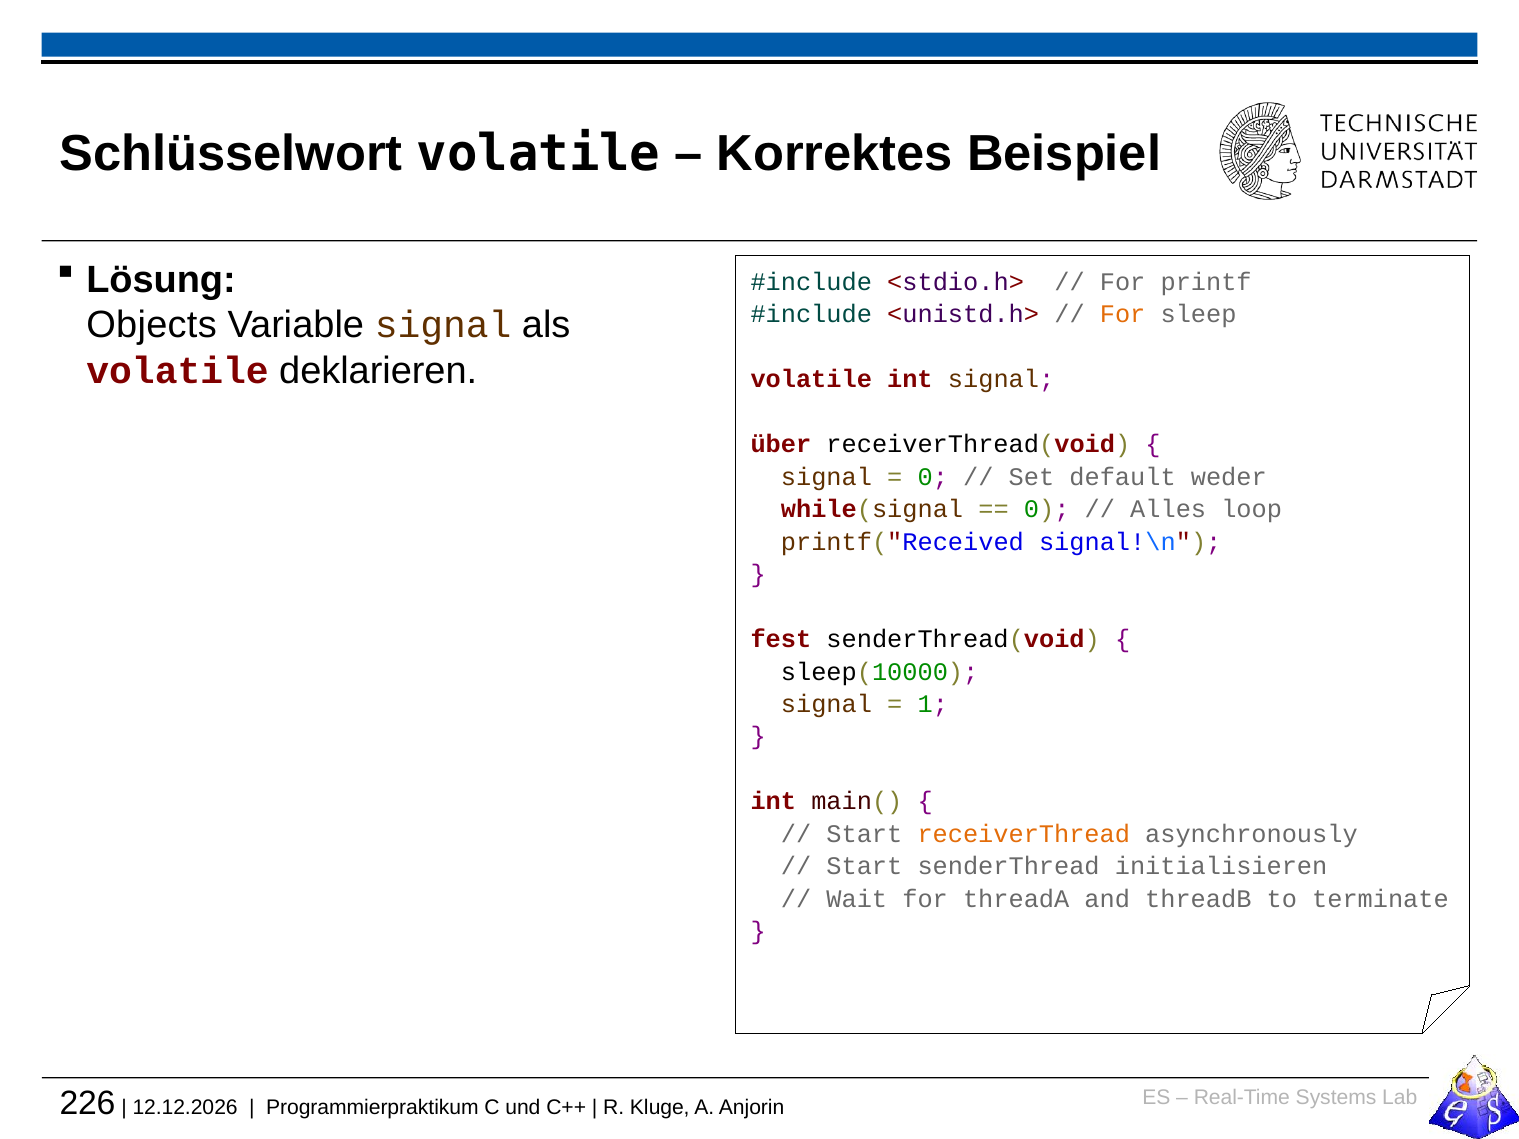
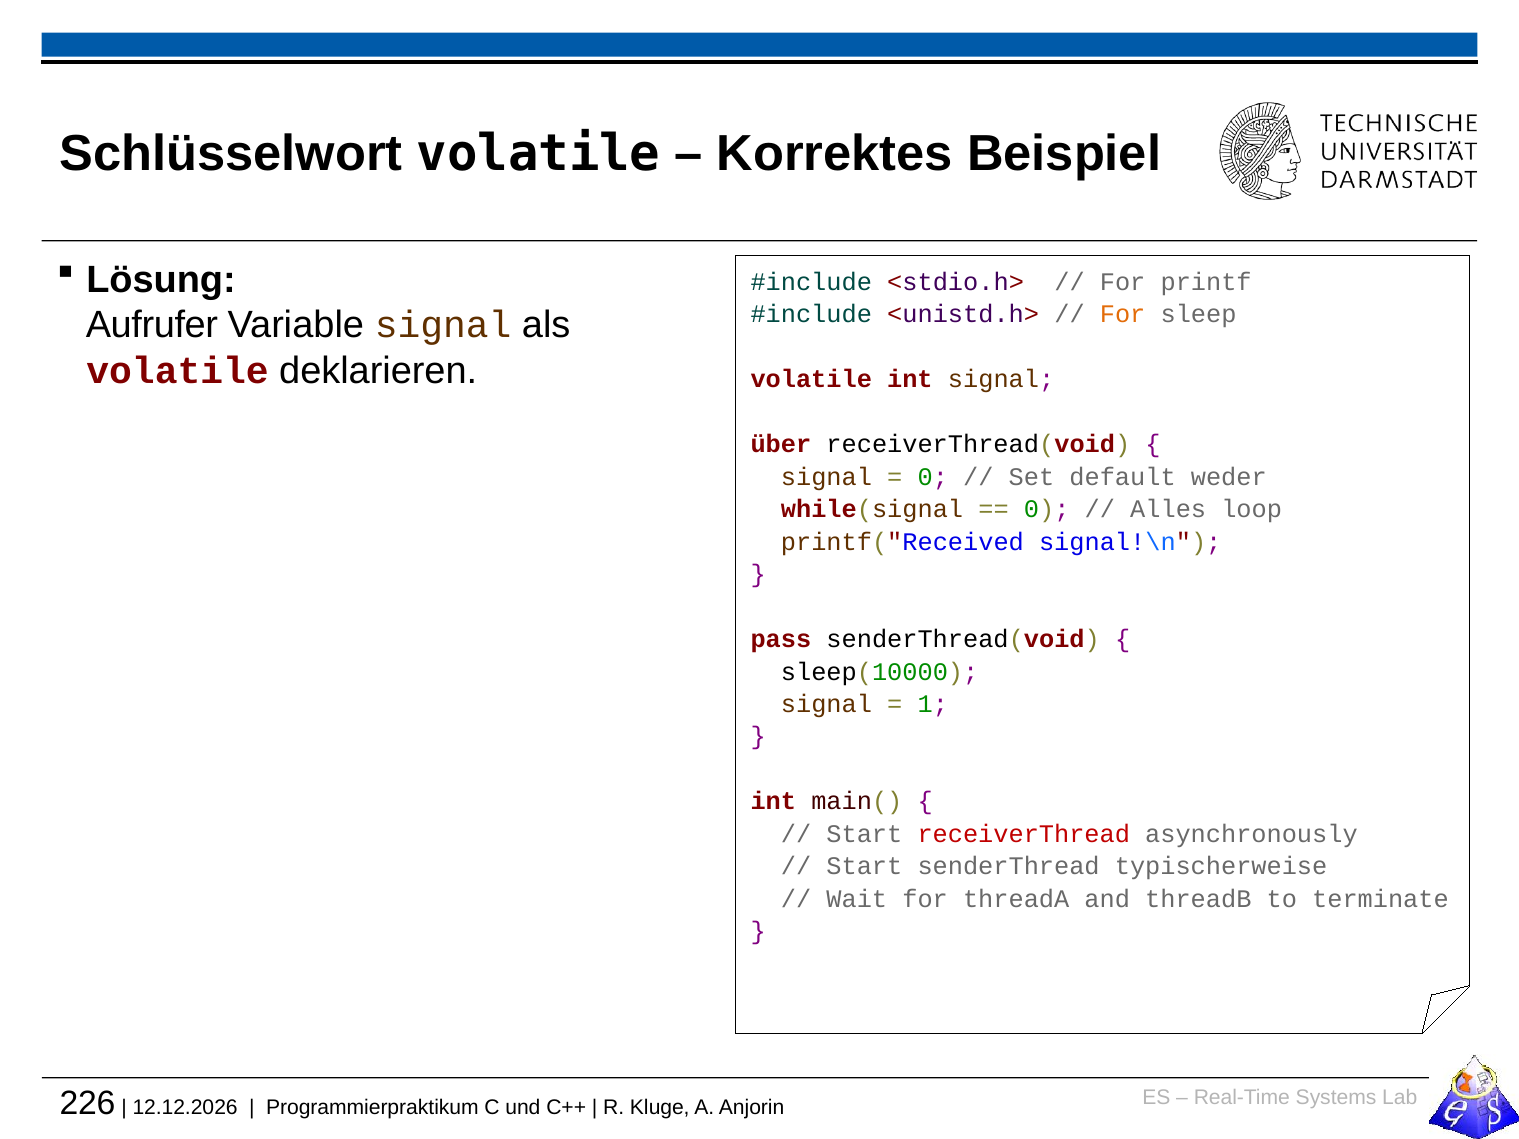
Objects: Objects -> Aufrufer
fest: fest -> pass
receiverThread colour: orange -> red
initialisieren: initialisieren -> typischerweise
